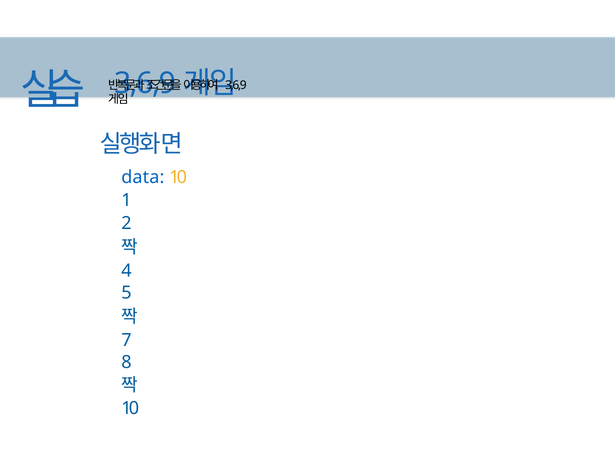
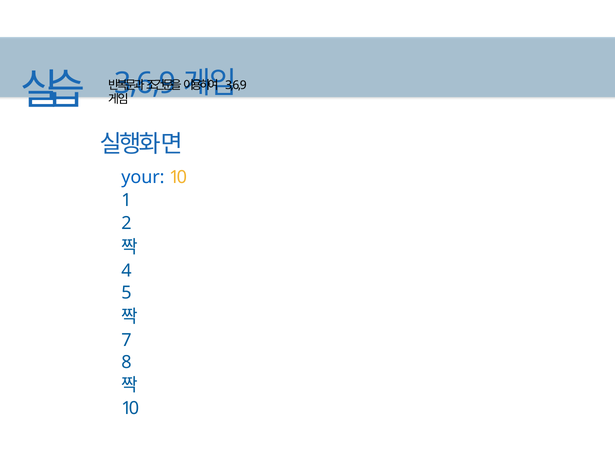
data: data -> your
